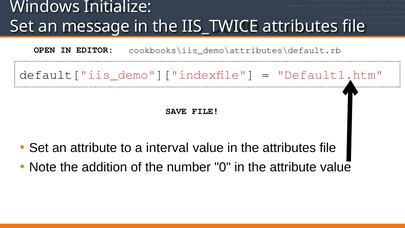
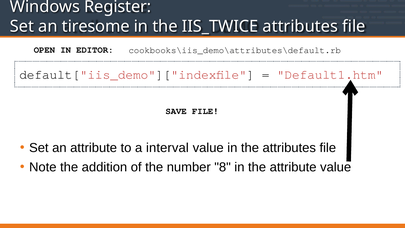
Initialize: Initialize -> Register
message: message -> tiresome
0: 0 -> 8
